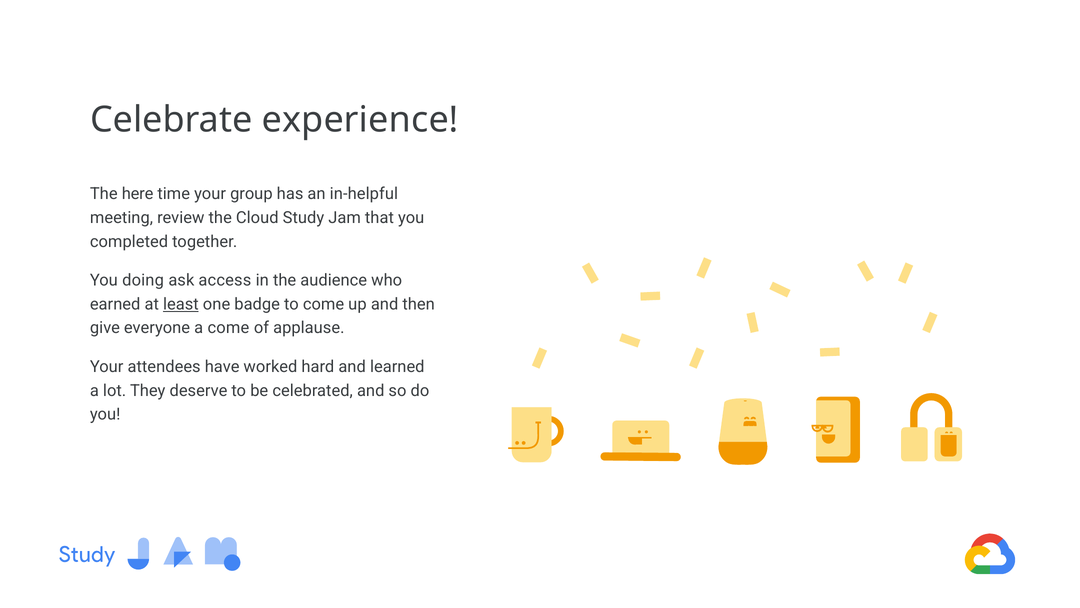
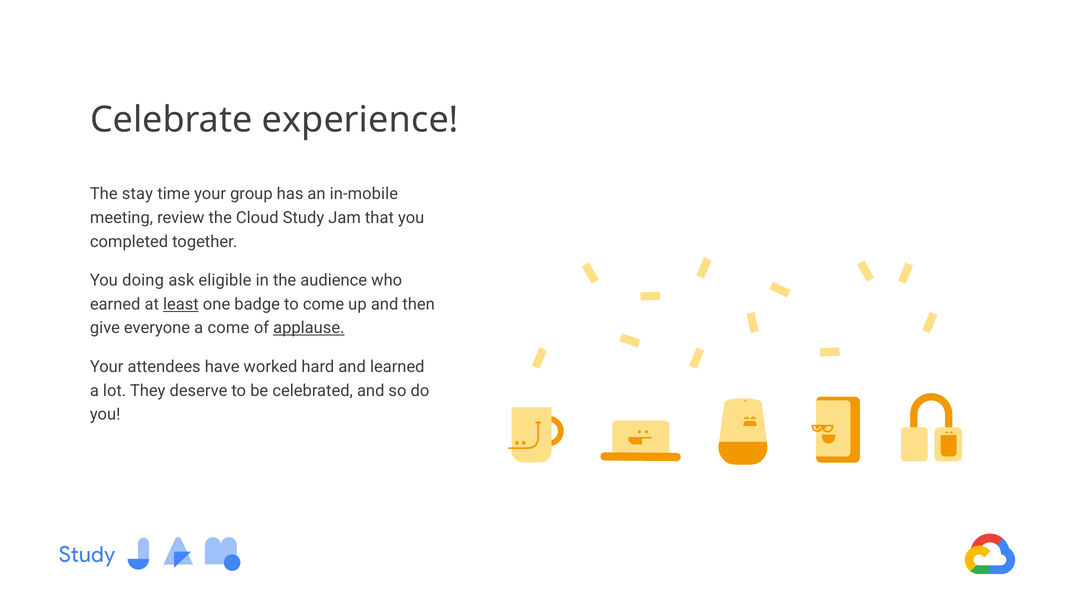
here: here -> stay
in-helpful: in-helpful -> in-mobile
access: access -> eligible
applause underline: none -> present
